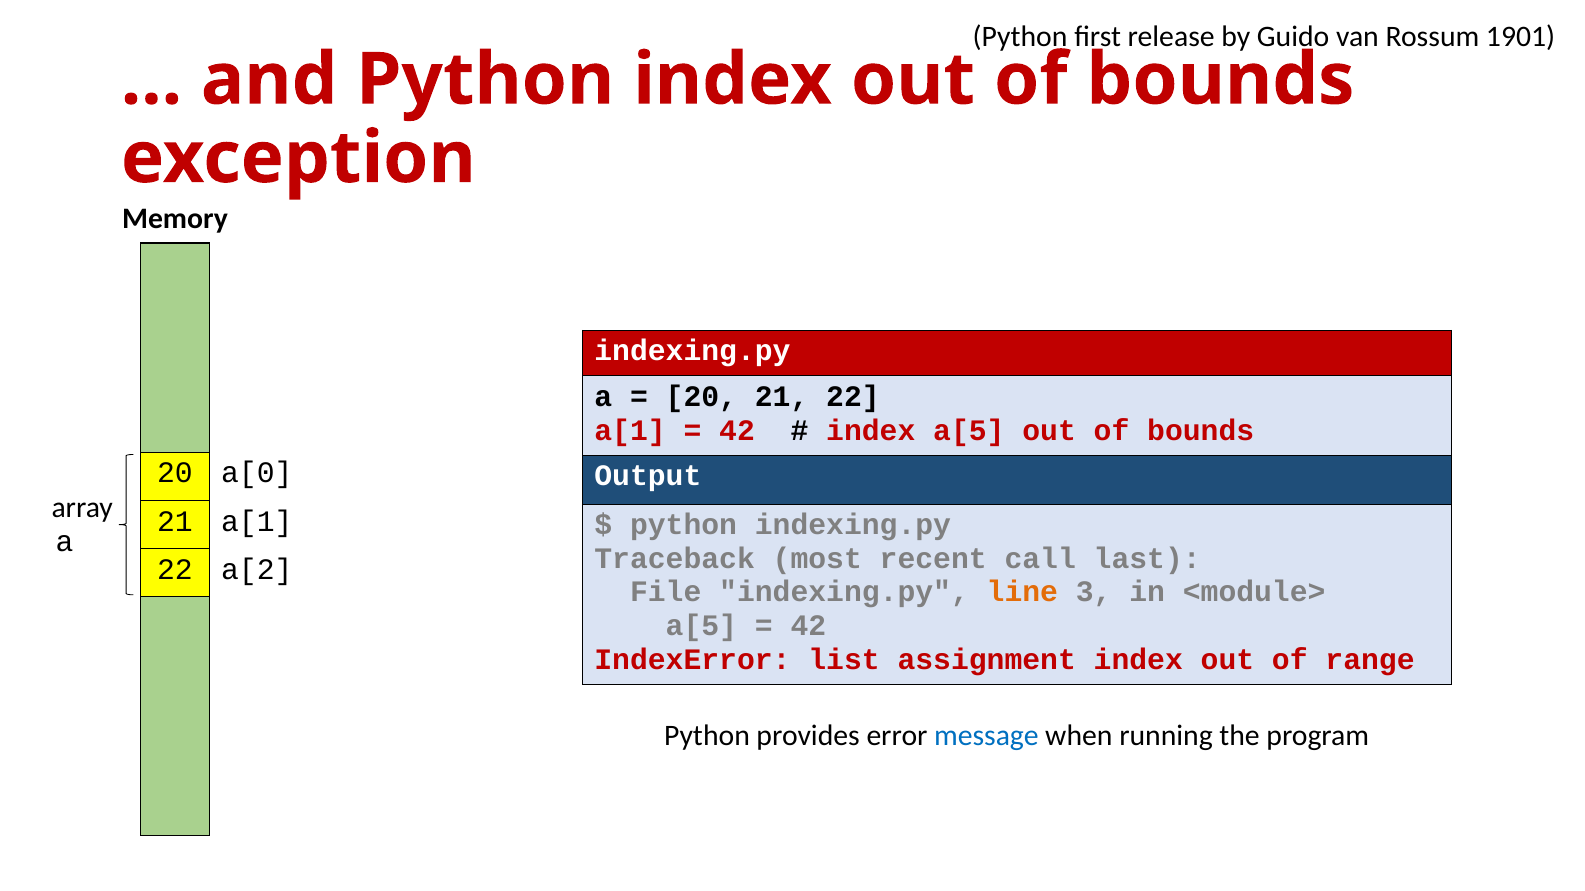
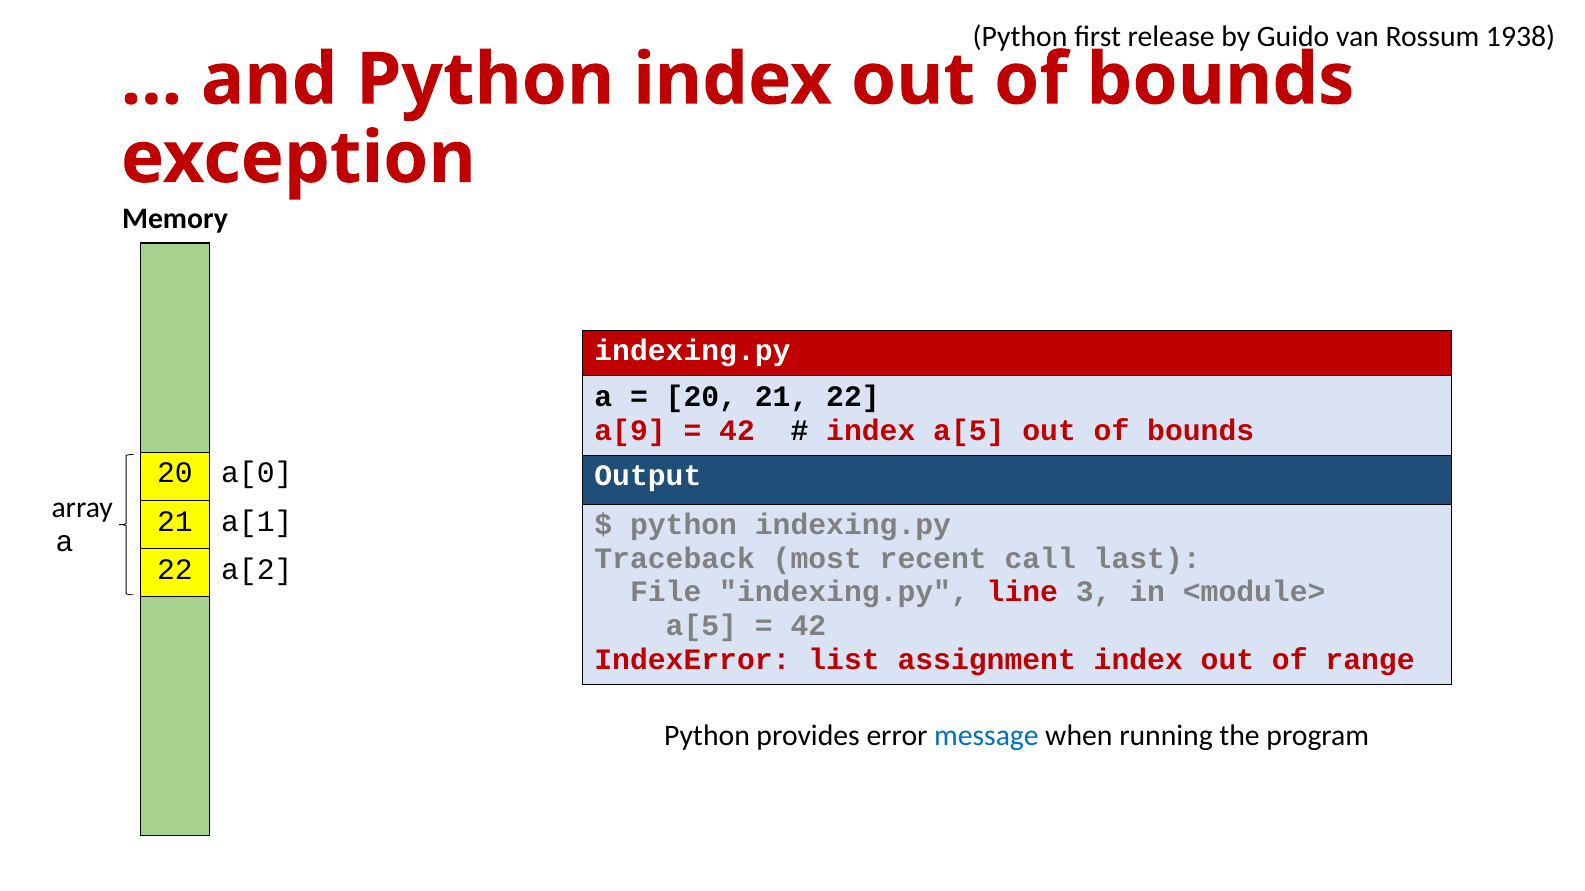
1901: 1901 -> 1938
a[1 at (630, 431): a[1 -> a[9
line colour: orange -> red
